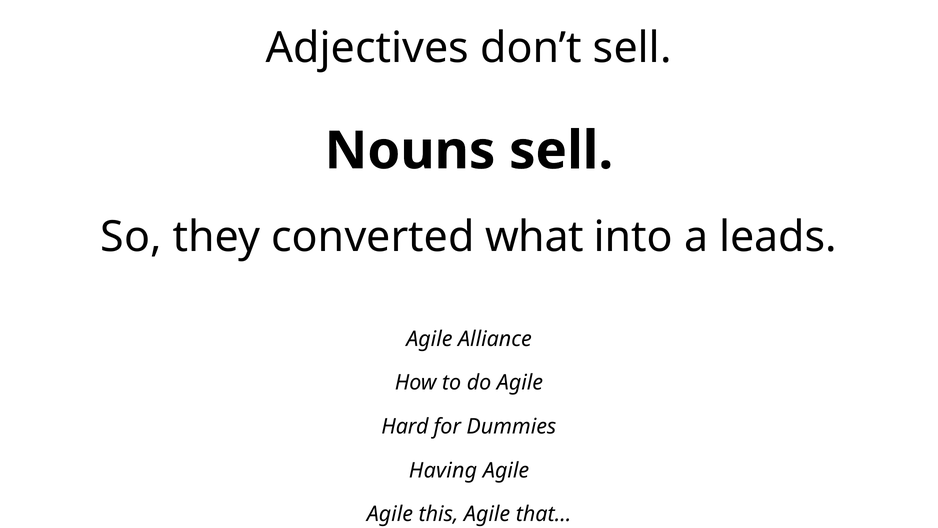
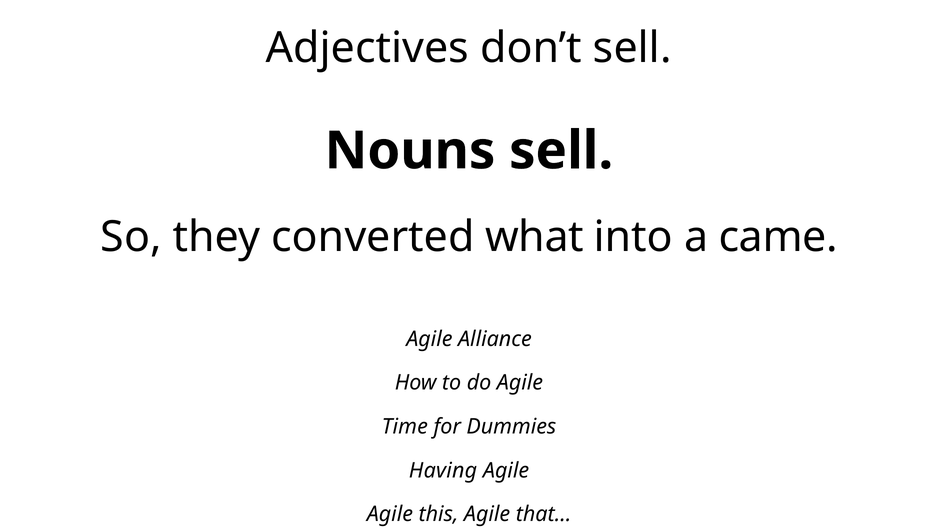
leads: leads -> came
Hard: Hard -> Time
